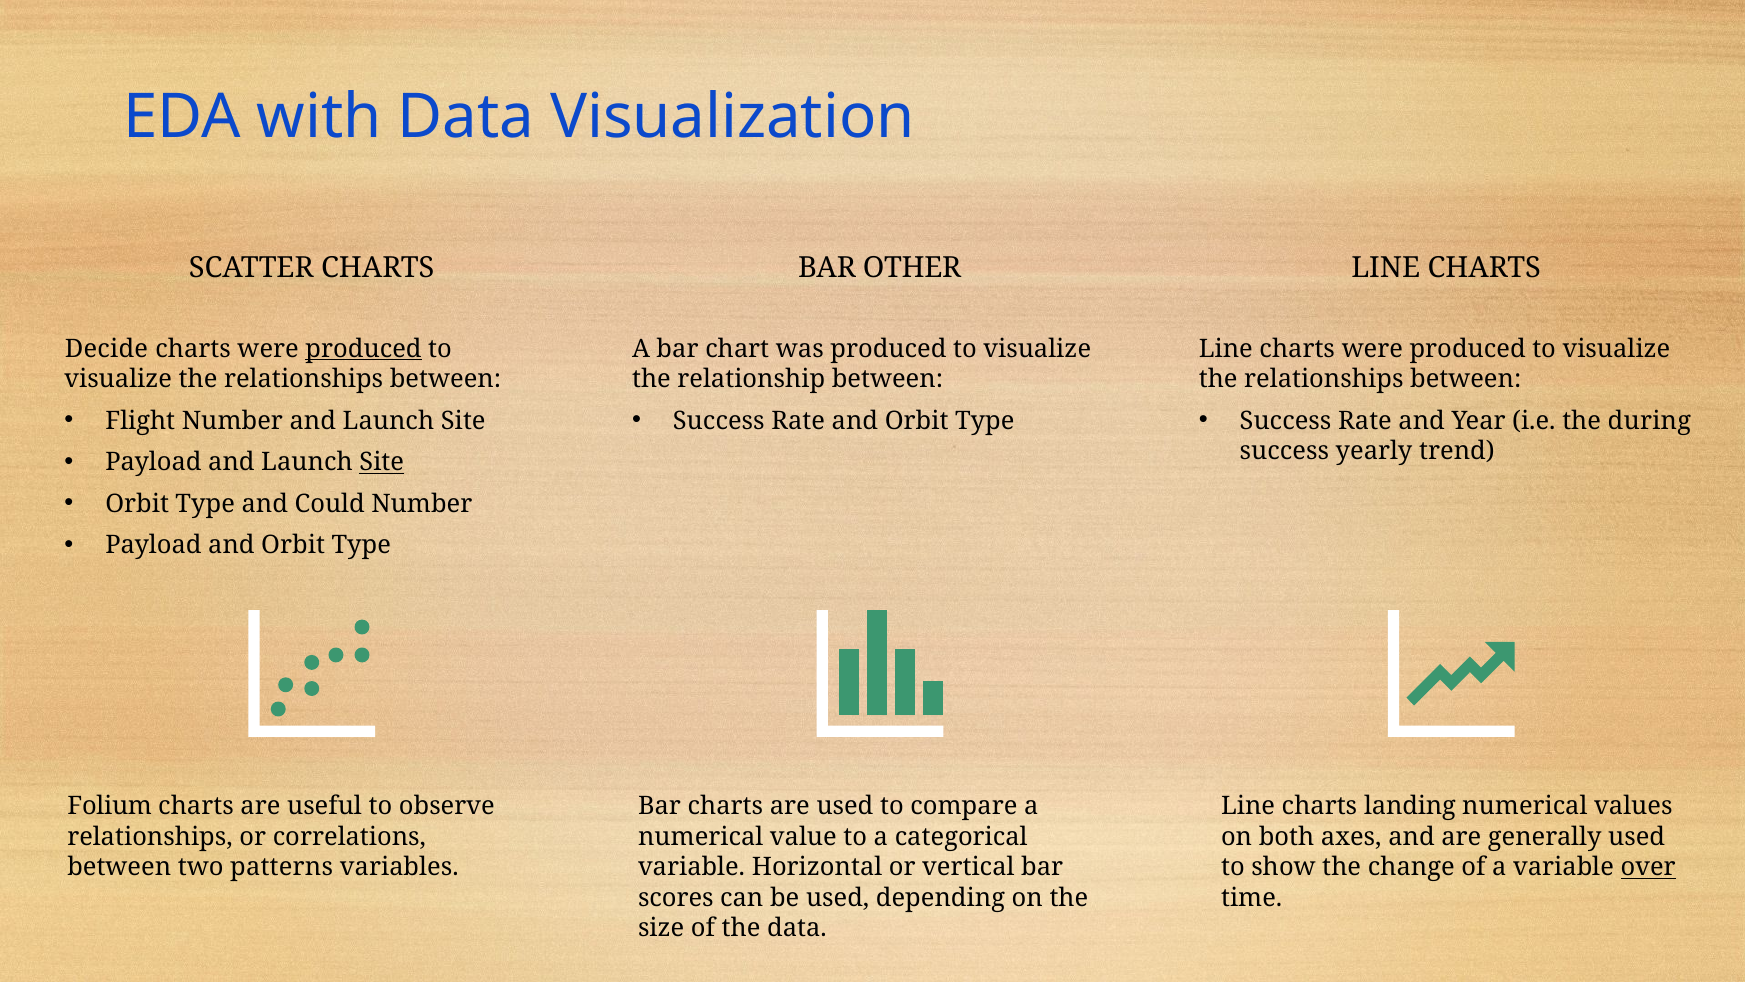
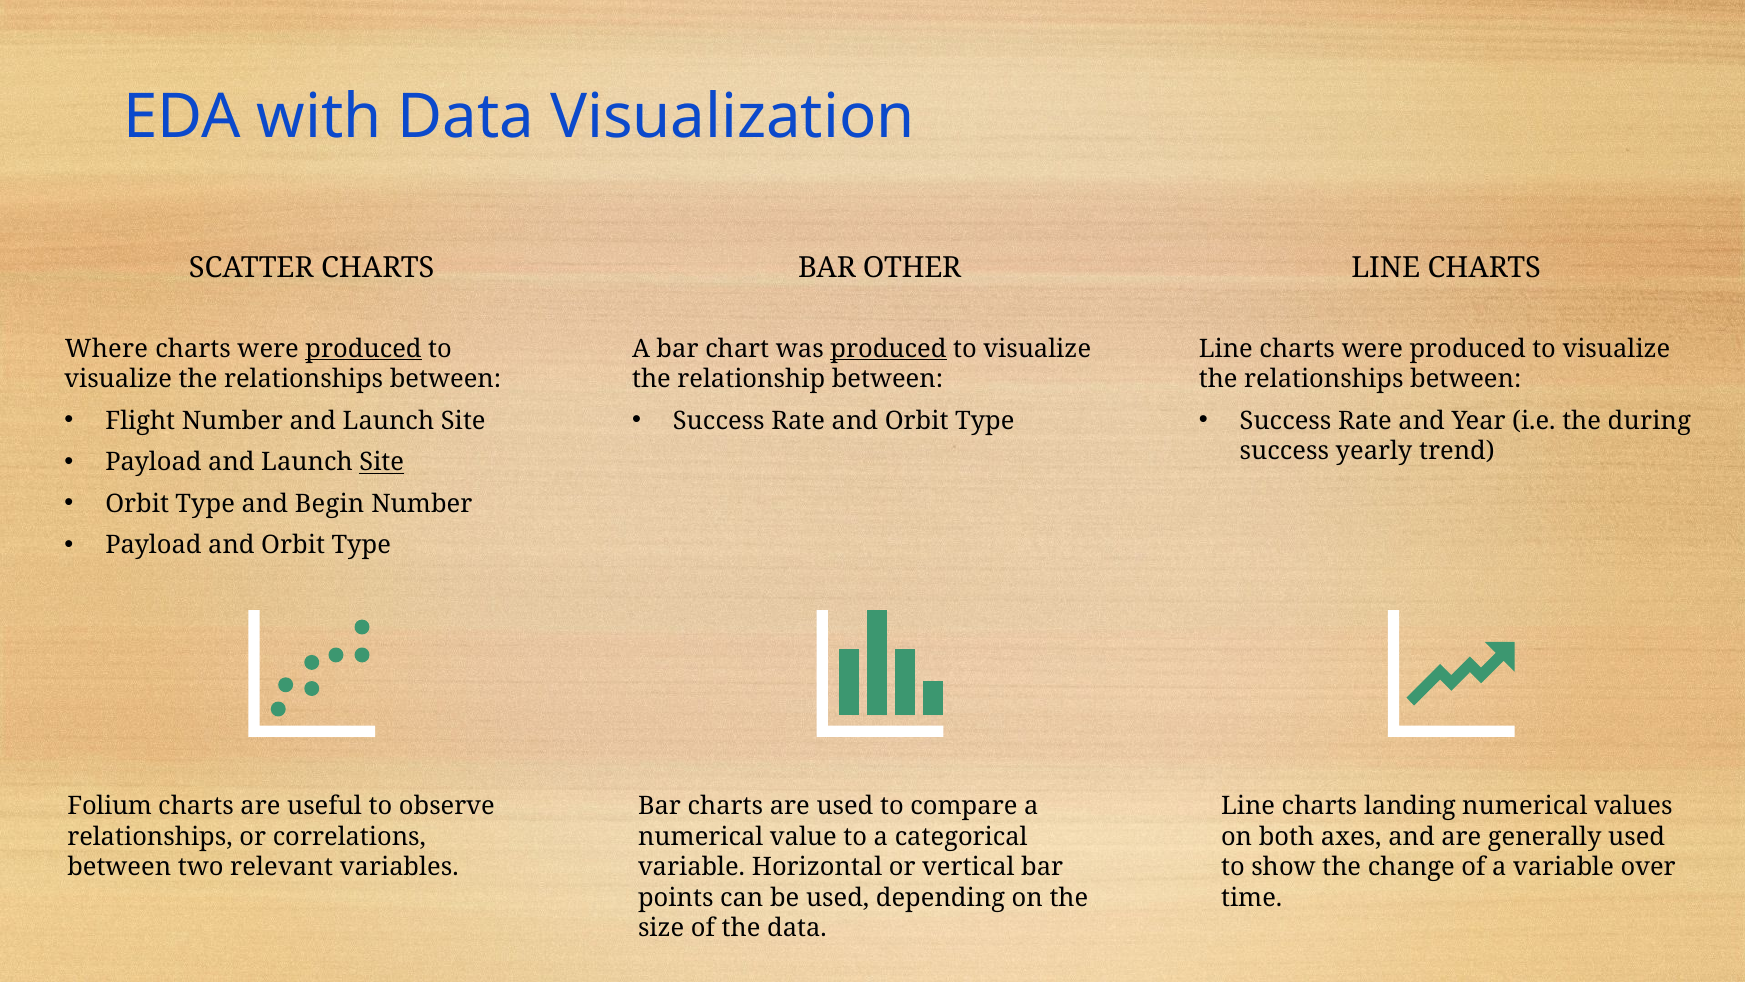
Decide: Decide -> Where
produced at (888, 349) underline: none -> present
Could: Could -> Begin
over underline: present -> none
patterns: patterns -> relevant
scores: scores -> points
